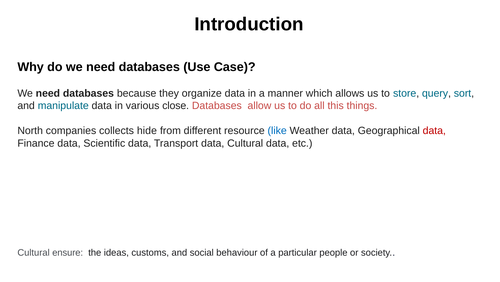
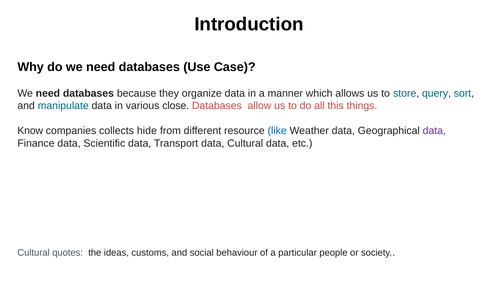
North: North -> Know
data at (434, 131) colour: red -> purple
ensure: ensure -> quotes
